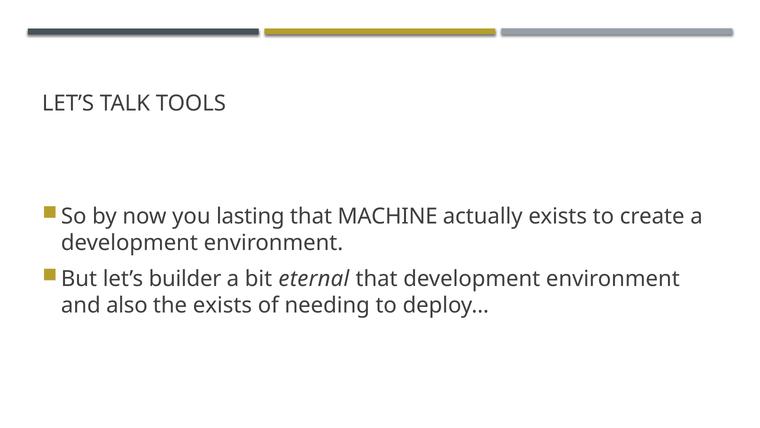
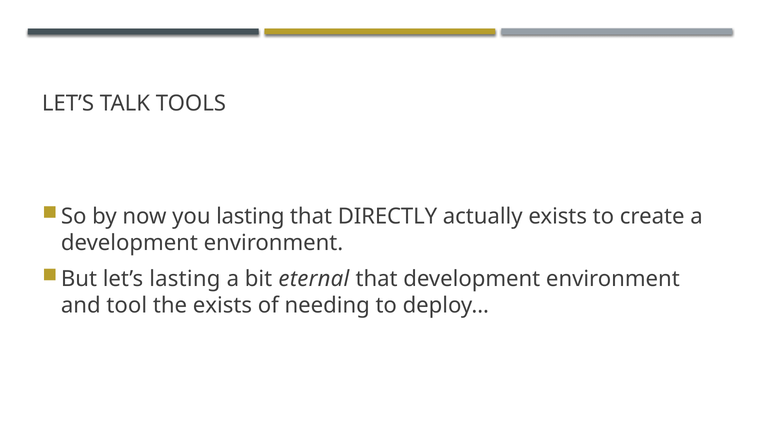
MACHINE: MACHINE -> DIRECTLY
let’s builder: builder -> lasting
also: also -> tool
